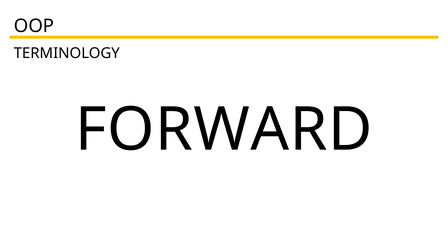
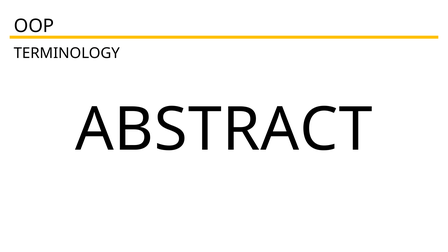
FORWARD: FORWARD -> ABSTRACT
